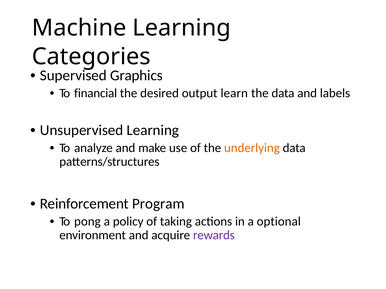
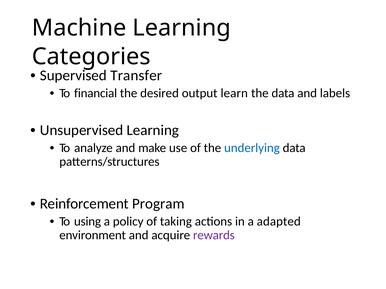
Graphics: Graphics -> Transfer
underlying colour: orange -> blue
pong: pong -> using
optional: optional -> adapted
